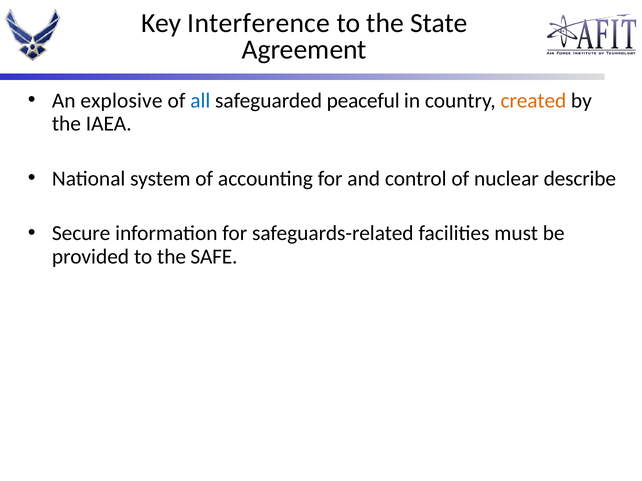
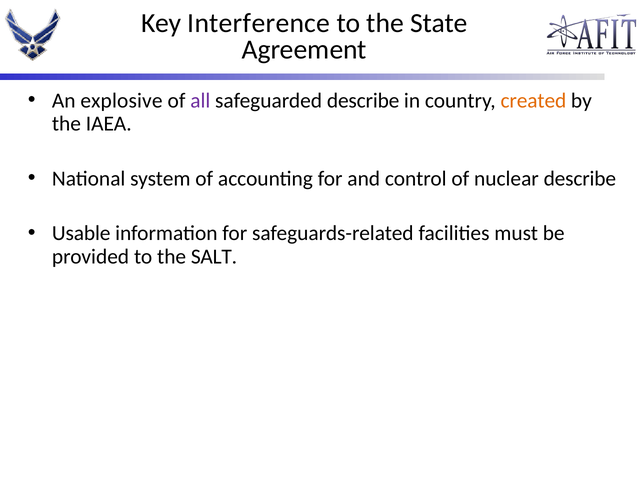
all colour: blue -> purple
safeguarded peaceful: peaceful -> describe
Secure: Secure -> Usable
SAFE: SAFE -> SALT
